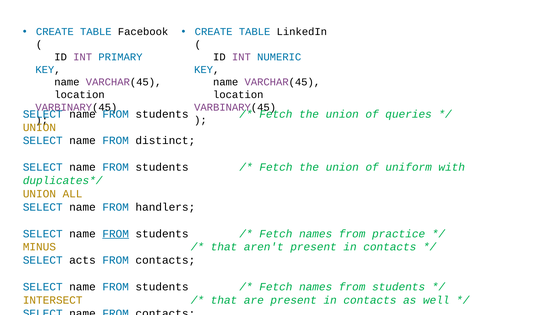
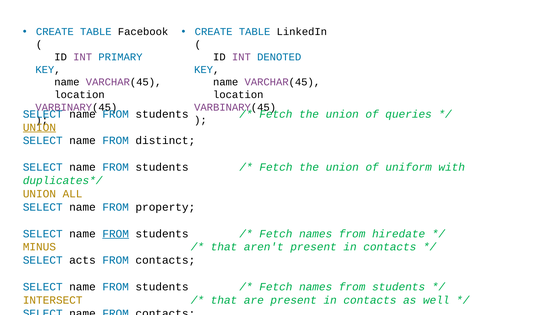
NUMERIC: NUMERIC -> DENOTED
UNION at (39, 127) underline: none -> present
handlers: handlers -> property
practice: practice -> hiredate
